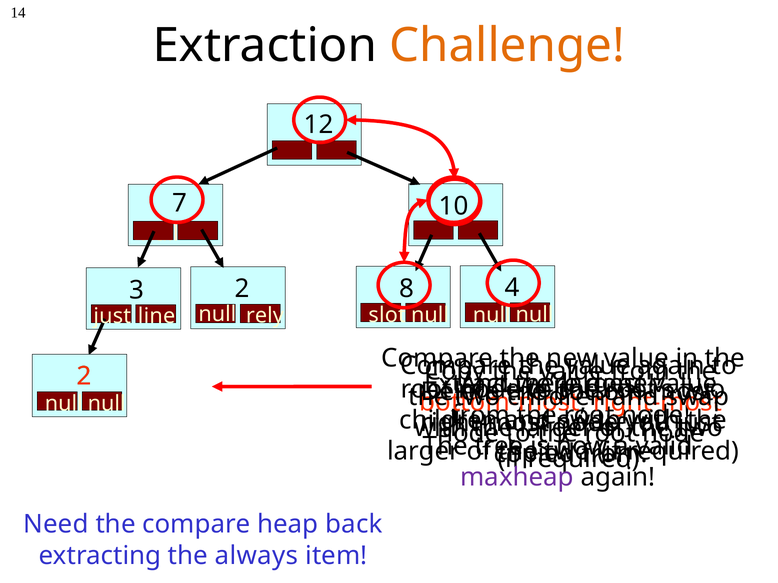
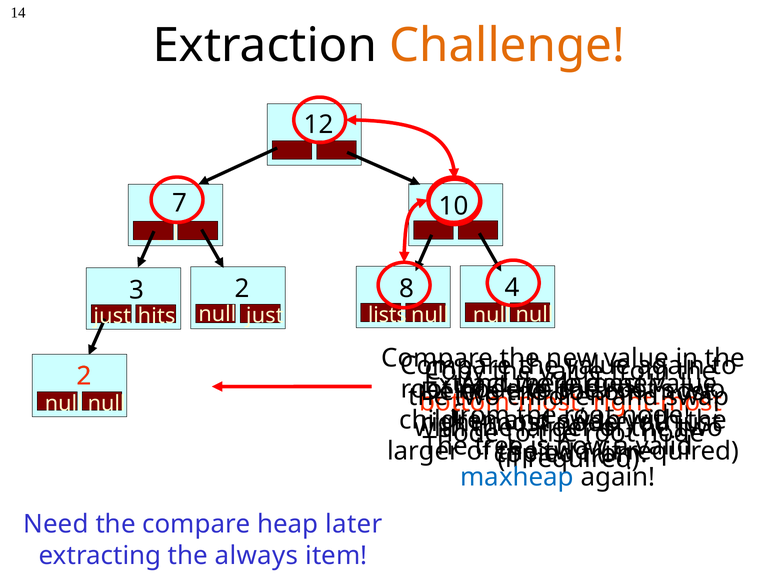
slot: slot -> lists
rely at (265, 316): rely -> just
line: line -> hits
maxheap colour: purple -> blue
back: back -> later
